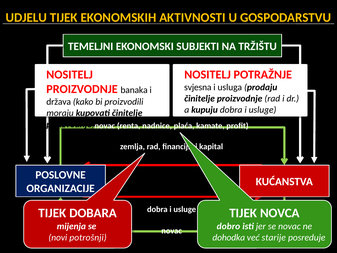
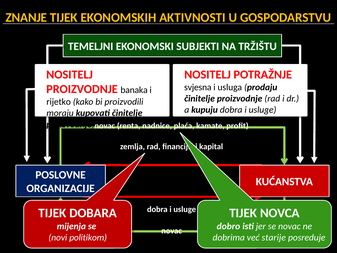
UDJELU: UDJELU -> ZNANJE
država: država -> rijetko
potrošnji: potrošnji -> politikom
dohodka: dohodka -> dobrima
